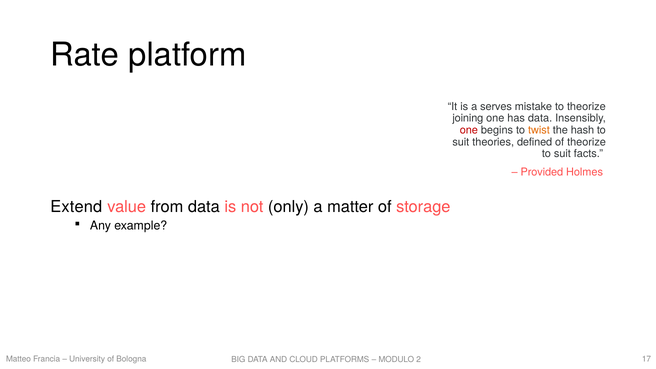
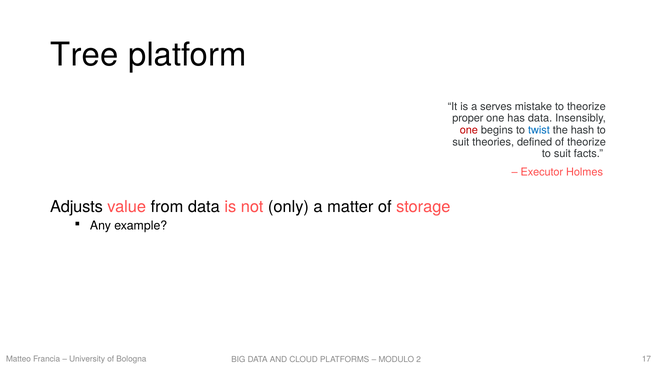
Rate: Rate -> Tree
joining: joining -> proper
twist colour: orange -> blue
Provided: Provided -> Executor
Extend: Extend -> Adjusts
